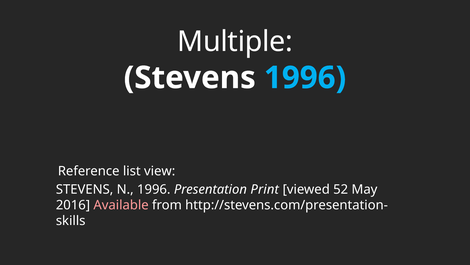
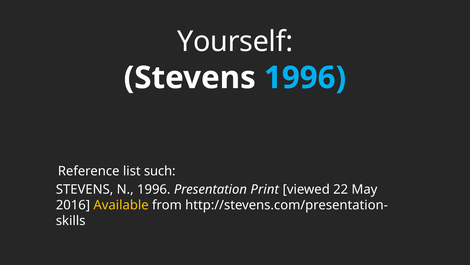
Multiple: Multiple -> Yourself
view: view -> such
52: 52 -> 22
Available colour: pink -> yellow
